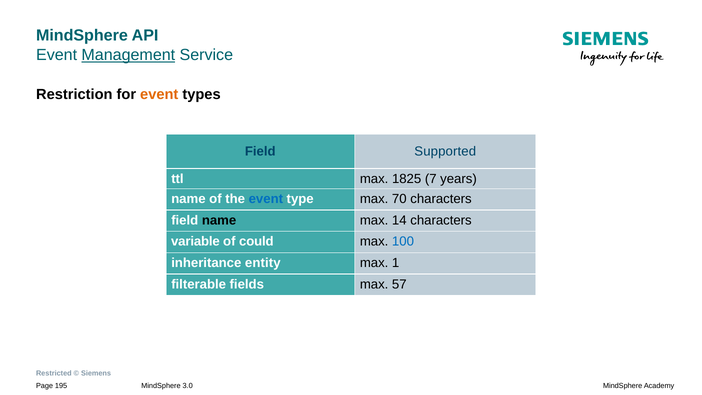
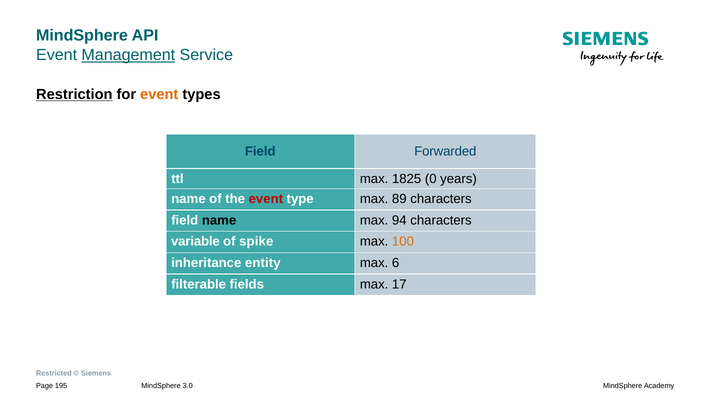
Restriction underline: none -> present
Supported: Supported -> Forwarded
7: 7 -> 0
event at (266, 199) colour: blue -> red
70: 70 -> 89
14: 14 -> 94
could: could -> spike
100 colour: blue -> orange
1: 1 -> 6
57: 57 -> 17
